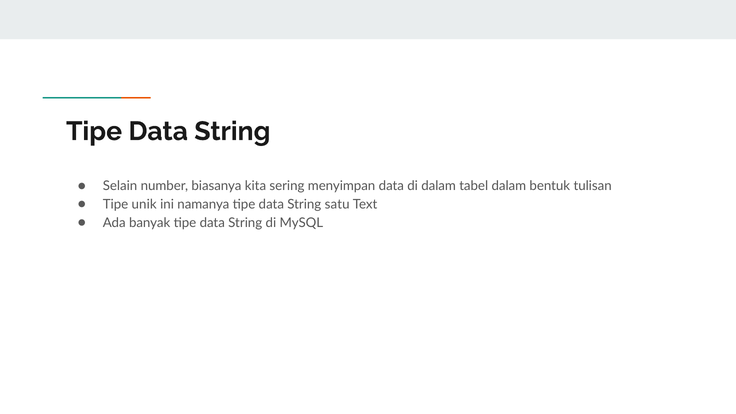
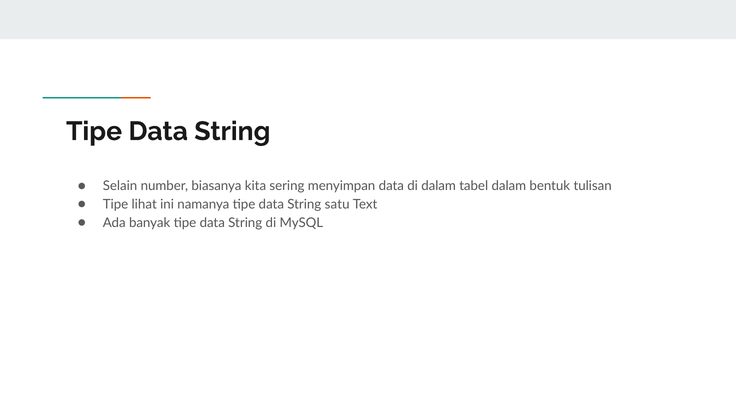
unik: unik -> lihat
